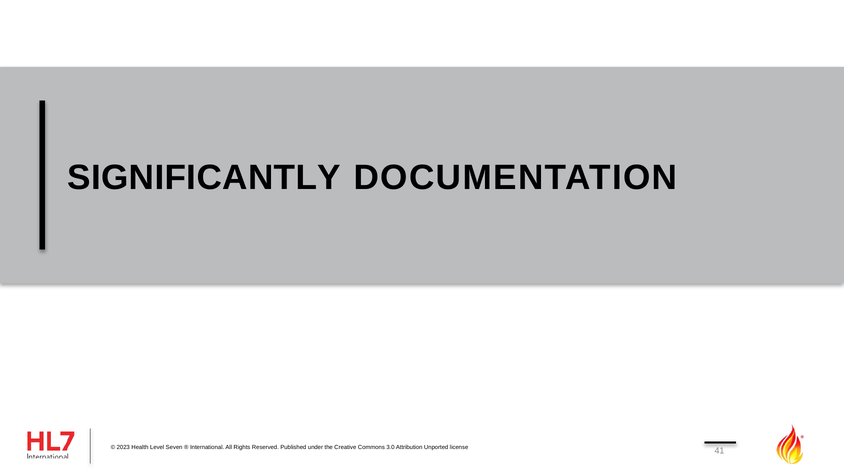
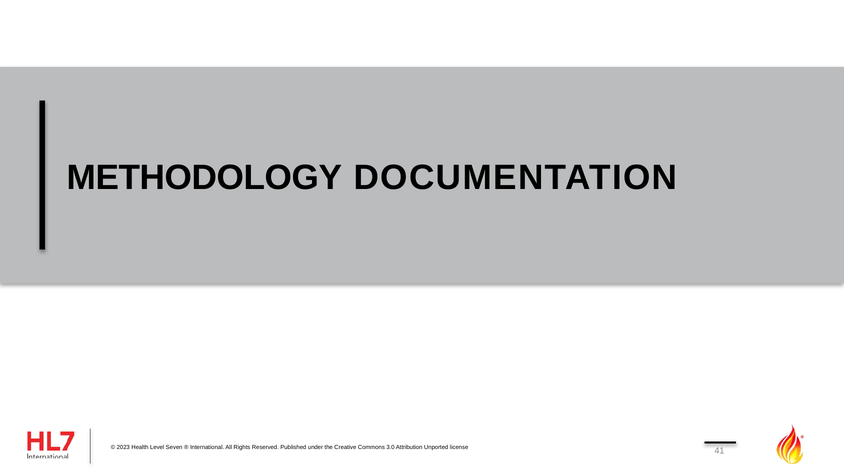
SIGNIFICANTLY: SIGNIFICANTLY -> METHODOLOGY
